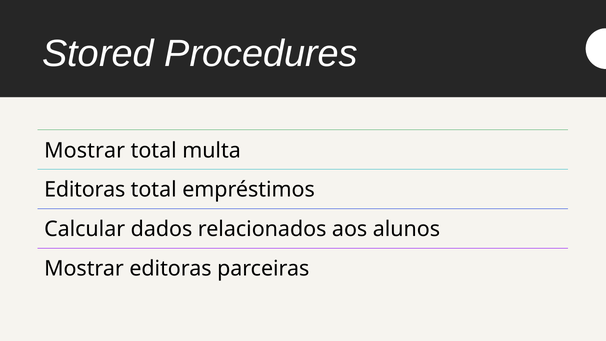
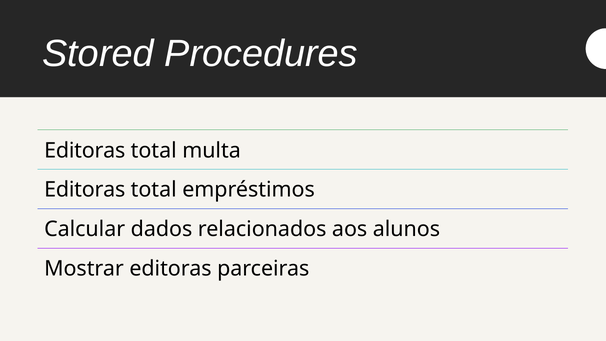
Mostrar at (85, 150): Mostrar -> Editoras
